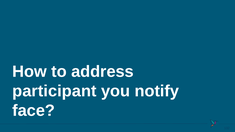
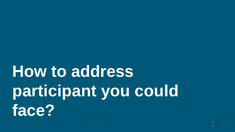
notify: notify -> could
